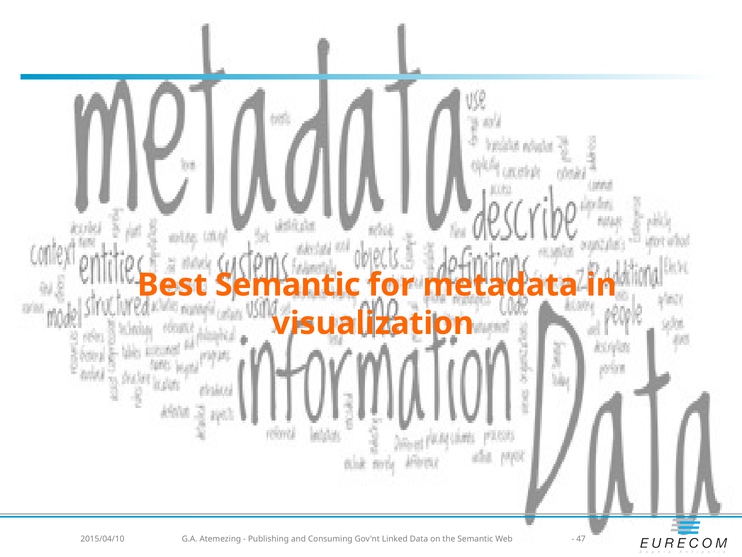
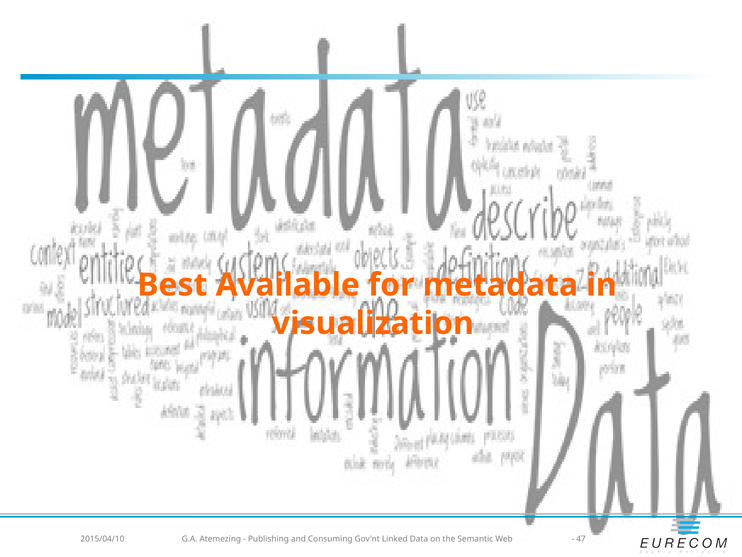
Best Semantic: Semantic -> Available
